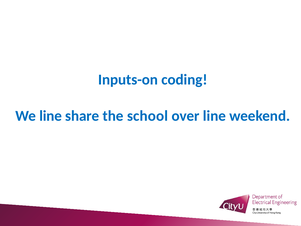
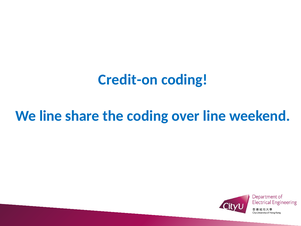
Inputs-on: Inputs-on -> Credit-on
the school: school -> coding
